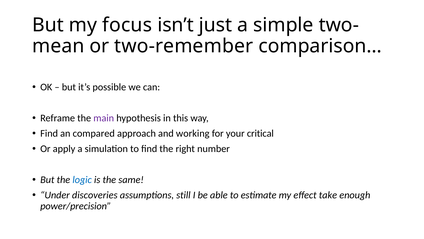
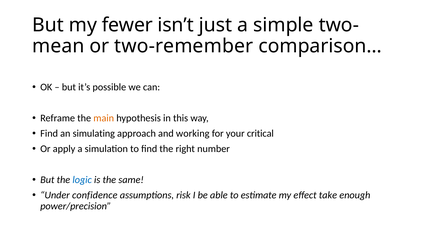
focus: focus -> fewer
main colour: purple -> orange
compared: compared -> simulating
discoveries: discoveries -> confidence
still: still -> risk
